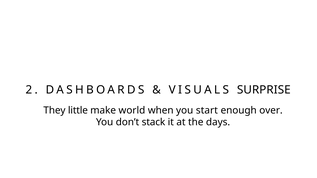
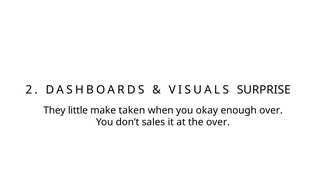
world: world -> taken
start: start -> okay
stack: stack -> sales
the days: days -> over
